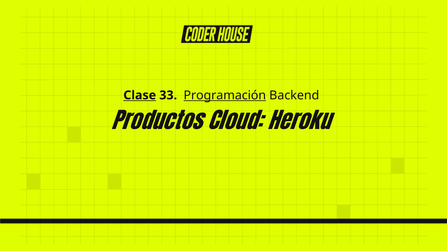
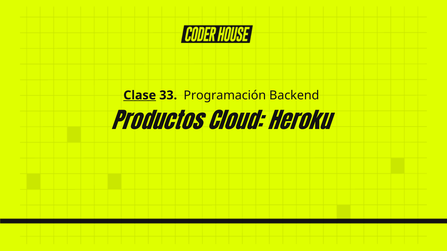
Programación underline: present -> none
